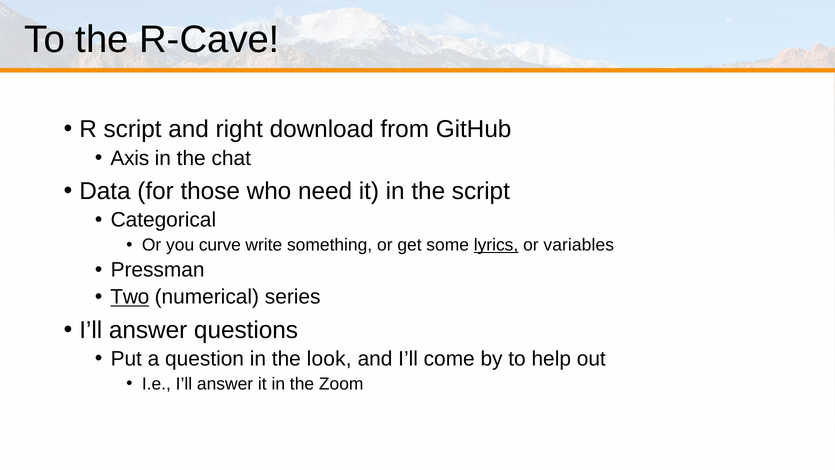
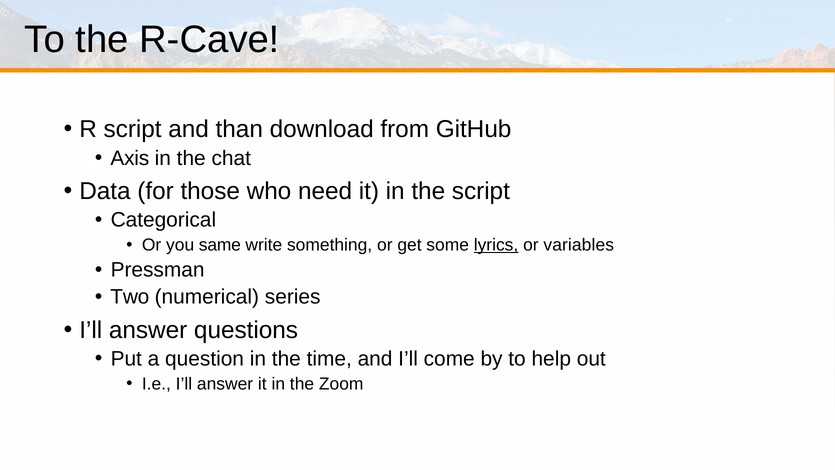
right: right -> than
curve: curve -> same
Two underline: present -> none
look: look -> time
